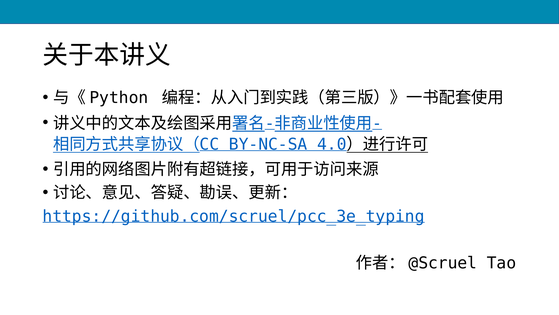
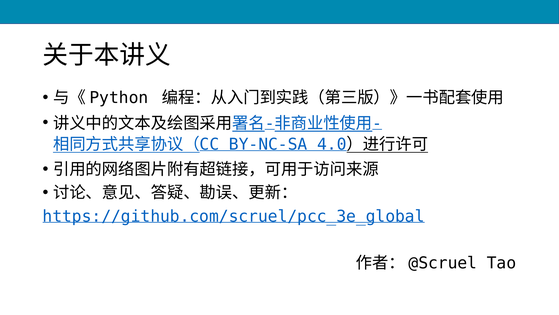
https://github.com/scruel/pcc_3e_typing: https://github.com/scruel/pcc_3e_typing -> https://github.com/scruel/pcc_3e_global
